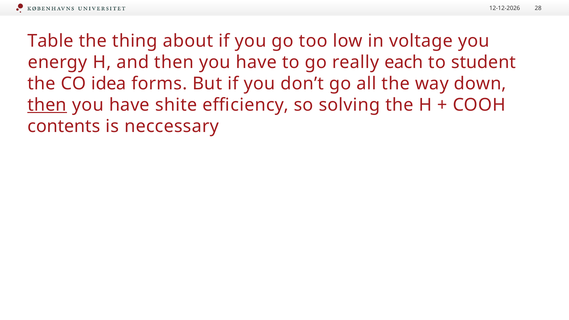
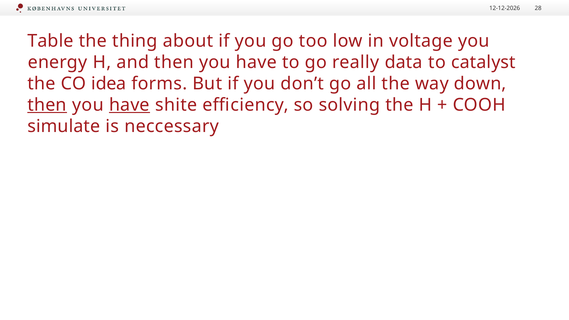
each: each -> data
student: student -> catalyst
have at (129, 105) underline: none -> present
contents: contents -> simulate
